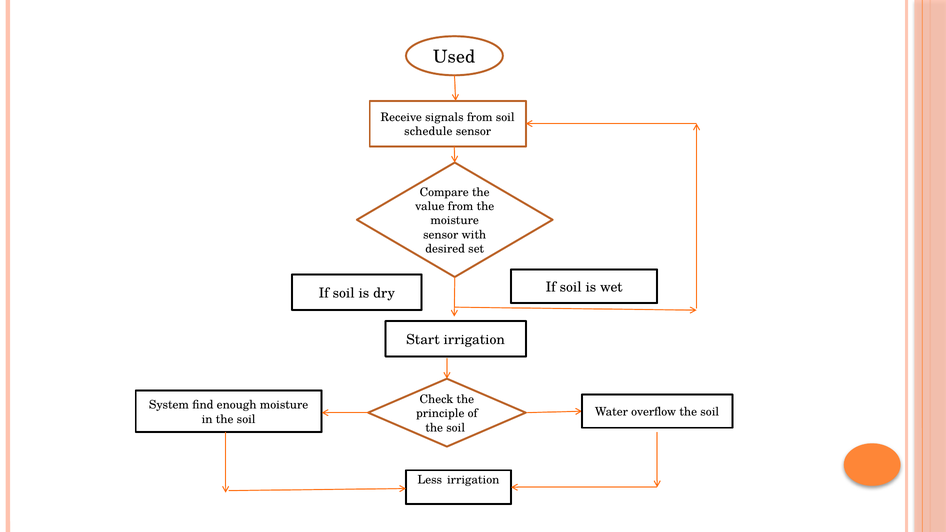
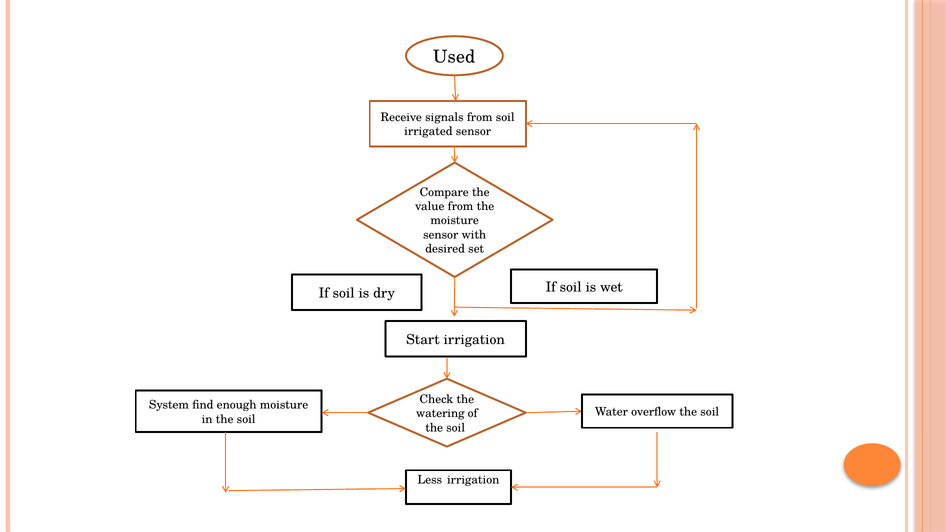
schedule: schedule -> irrigated
principle: principle -> watering
